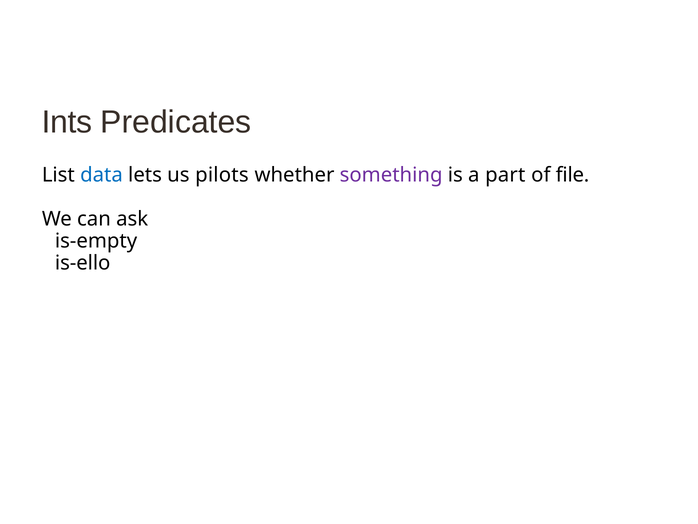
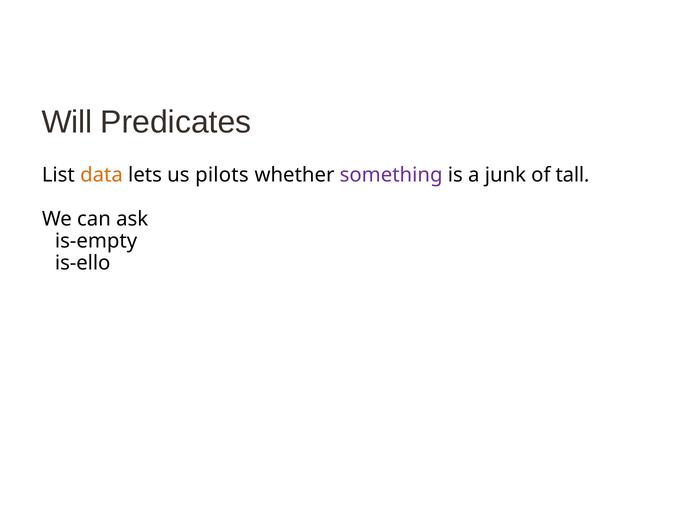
Ints: Ints -> Will
data colour: blue -> orange
part: part -> junk
file: file -> tall
